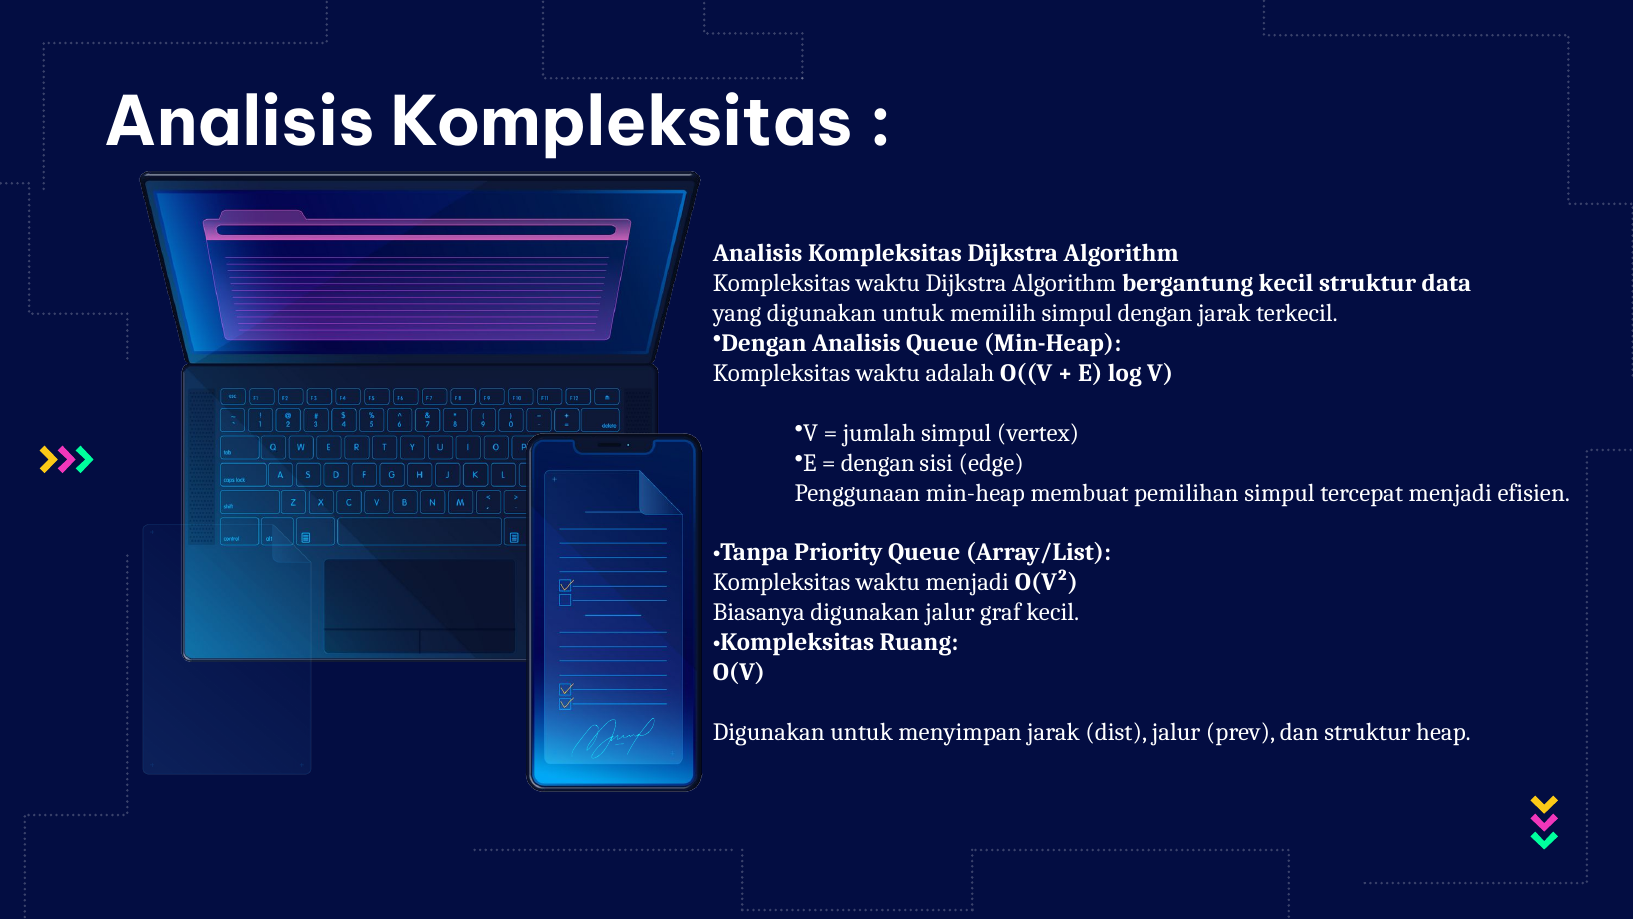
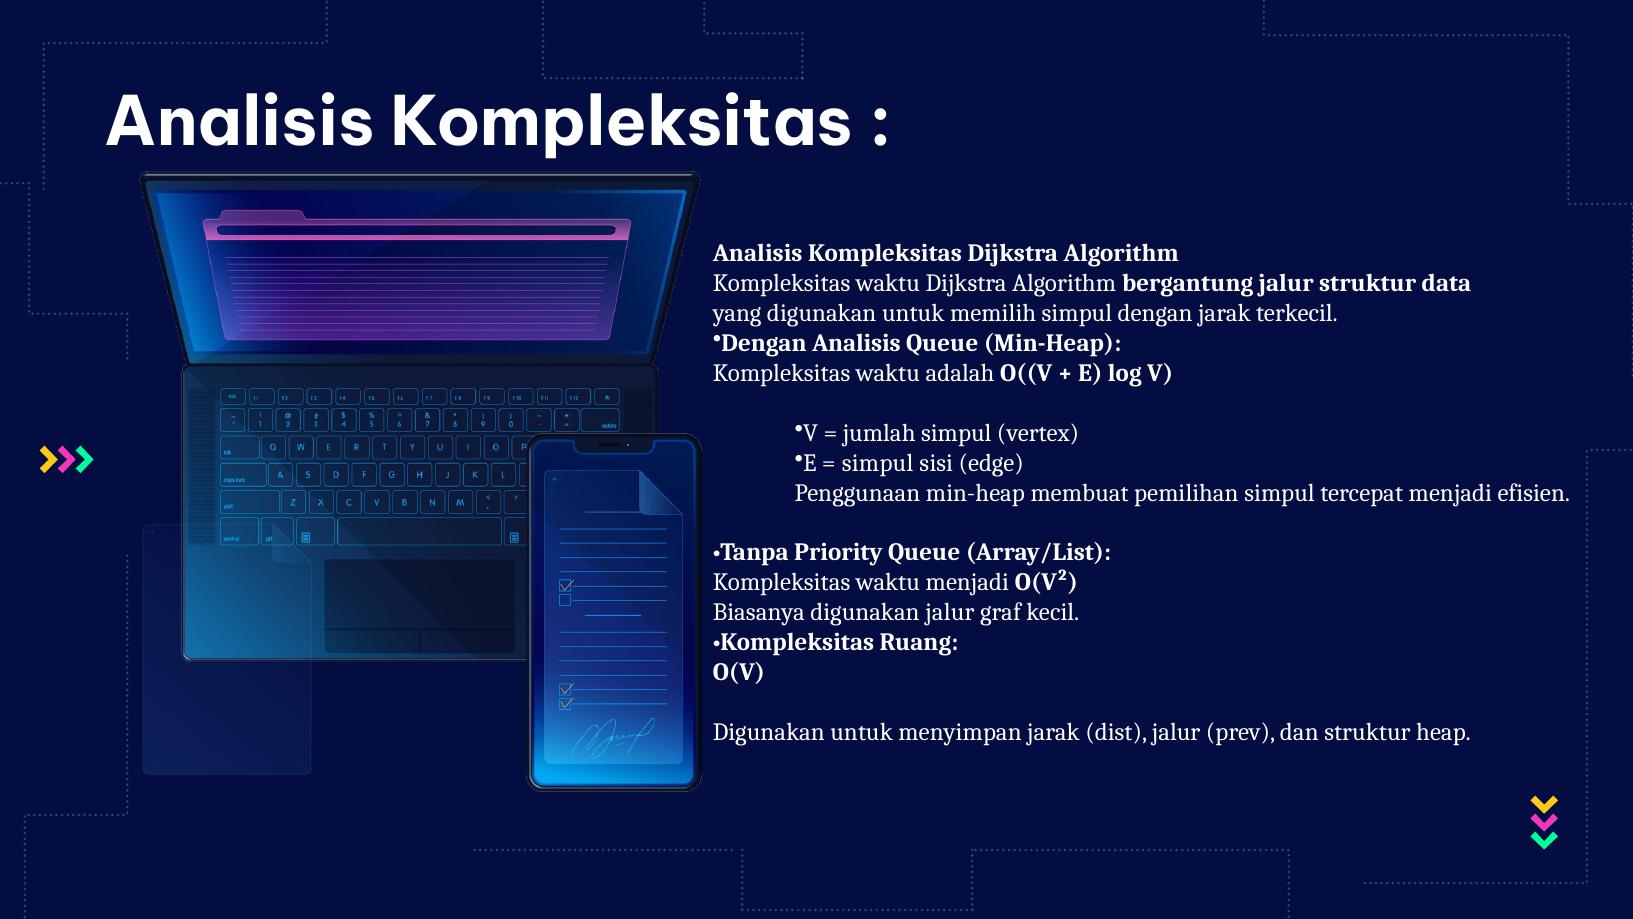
bergantung kecil: kecil -> jalur
dengan at (878, 463): dengan -> simpul
